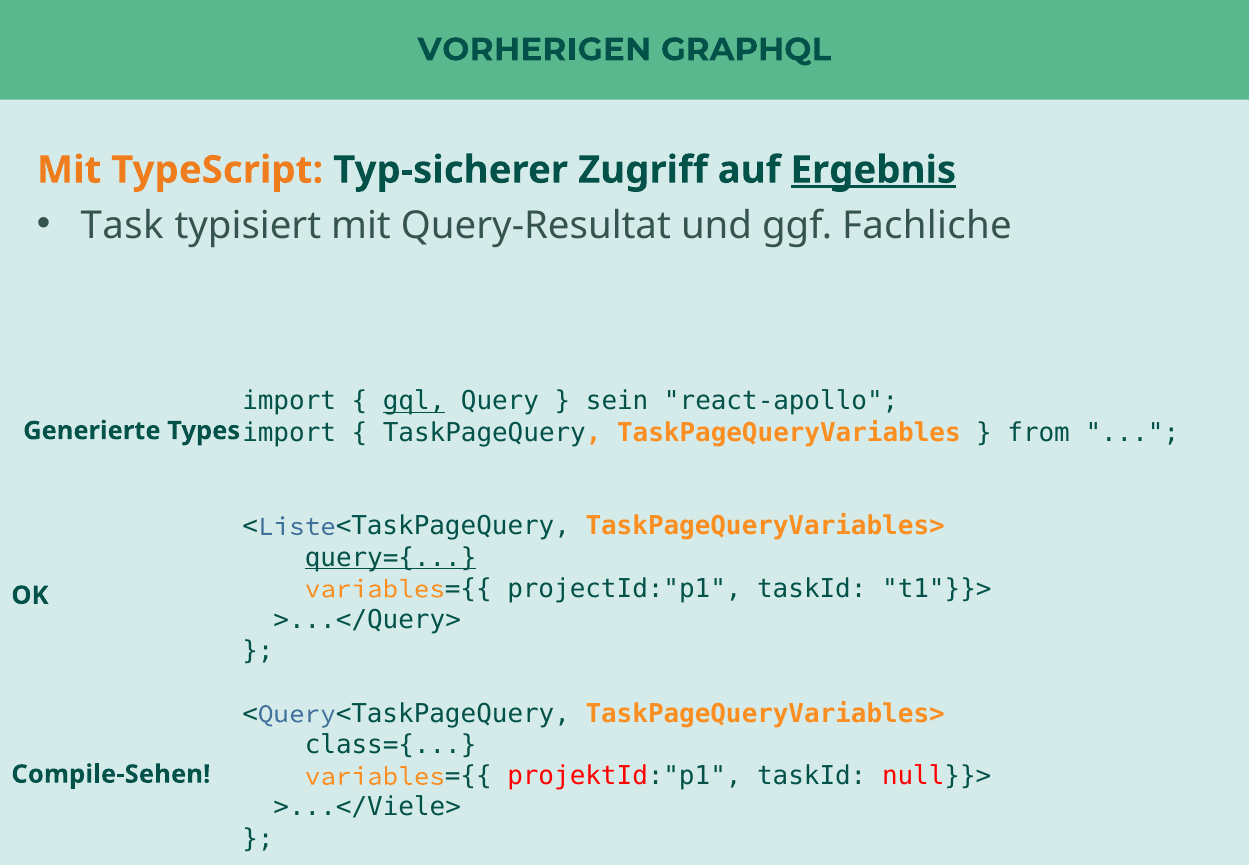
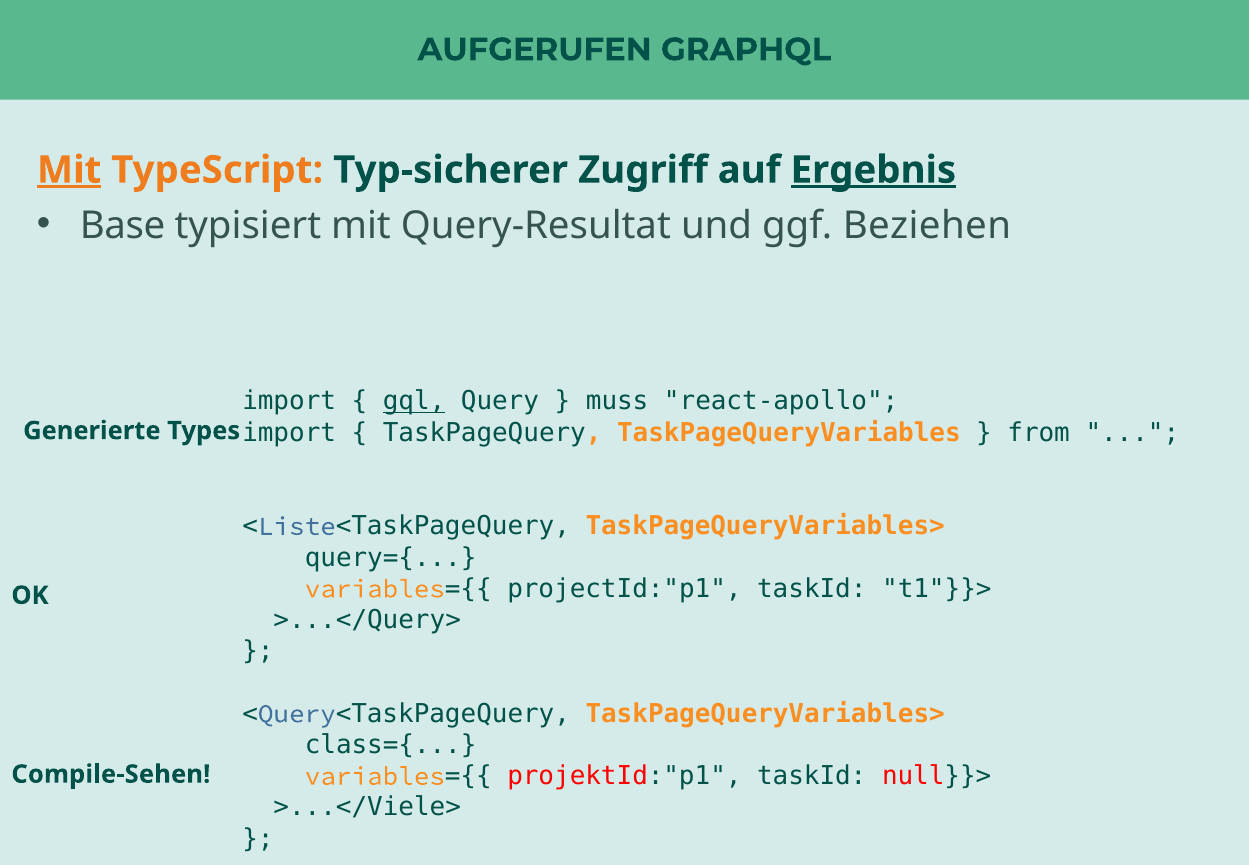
VORHERIGEN: VORHERIGEN -> AUFGERUFEN
Mit at (69, 170) underline: none -> present
Task: Task -> Base
Fachliche: Fachliche -> Beziehen
sein: sein -> muss
query={ underline: present -> none
